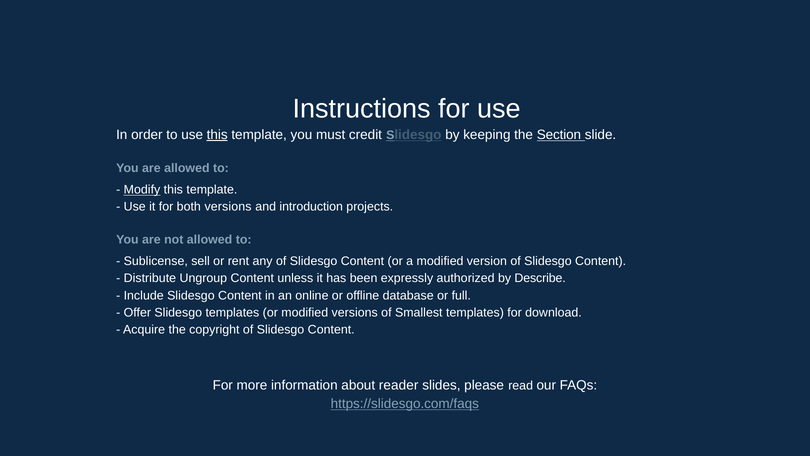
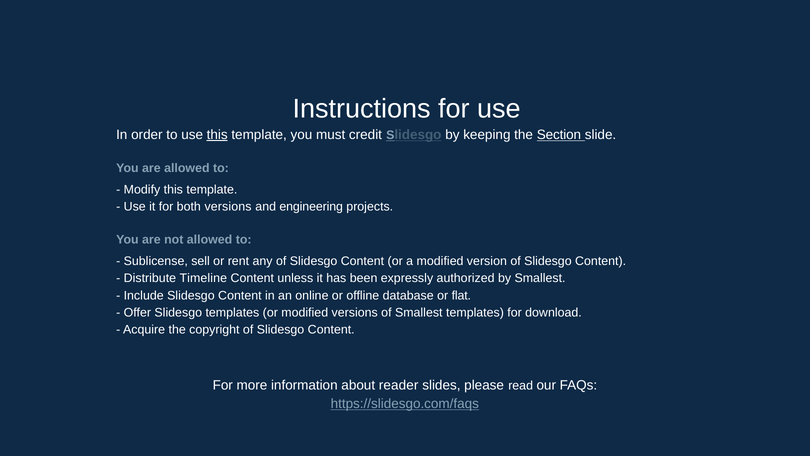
Modify underline: present -> none
introduction: introduction -> engineering
Ungroup: Ungroup -> Timeline
by Describe: Describe -> Smallest
full: full -> flat
